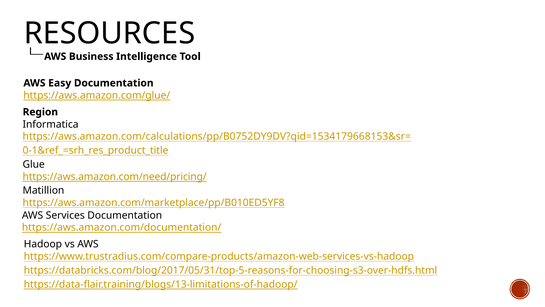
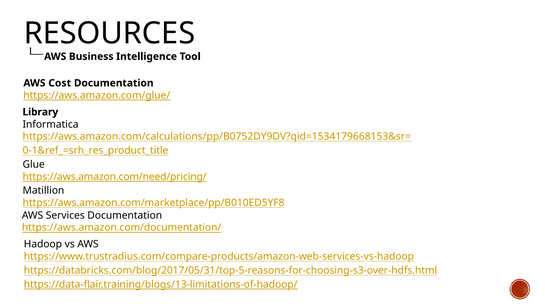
Easy: Easy -> Cost
Region: Region -> Library
